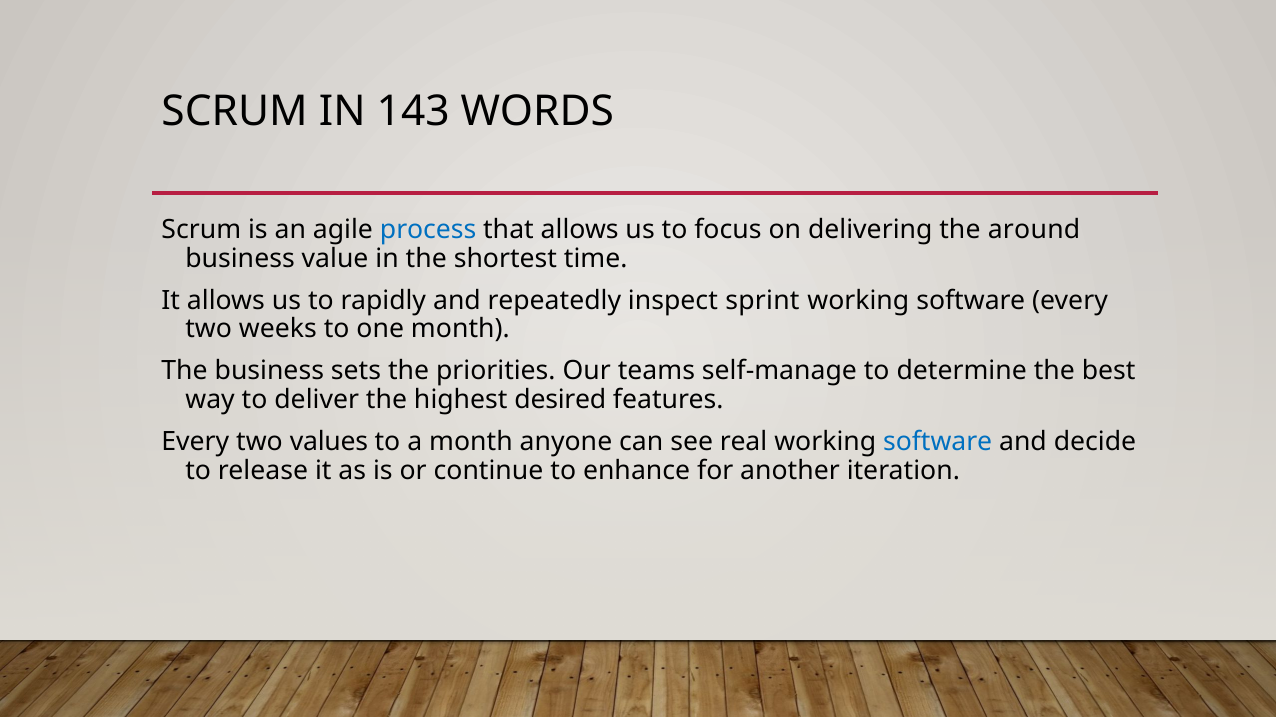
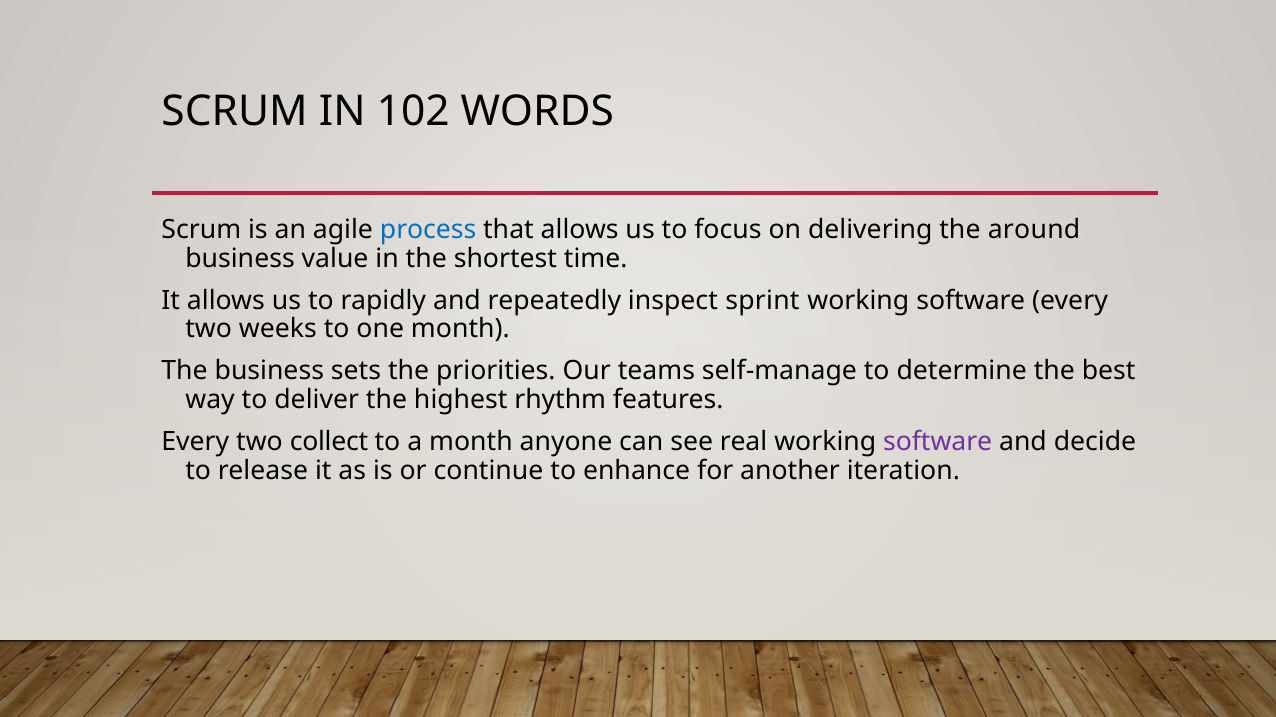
143: 143 -> 102
desired: desired -> rhythm
values: values -> collect
software at (938, 442) colour: blue -> purple
